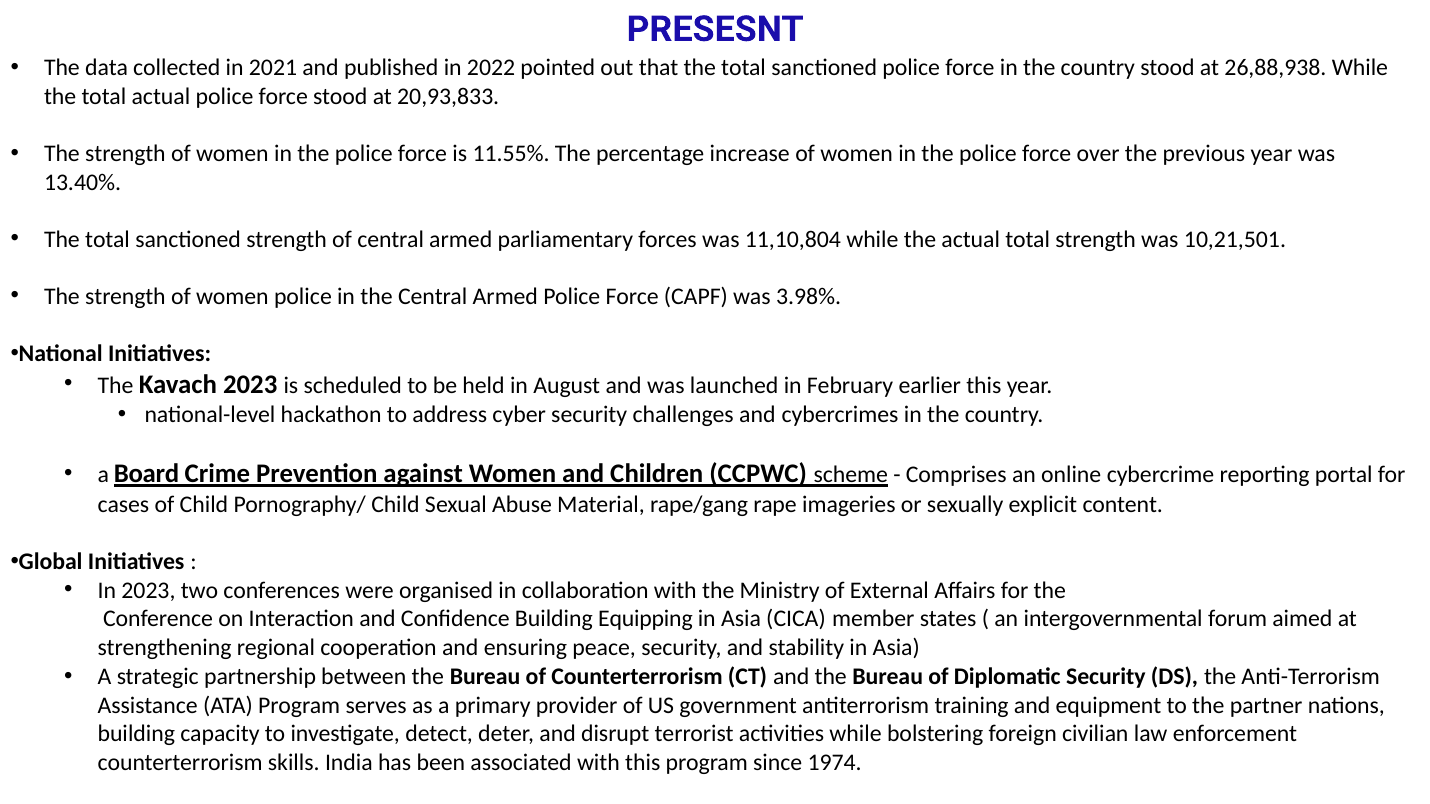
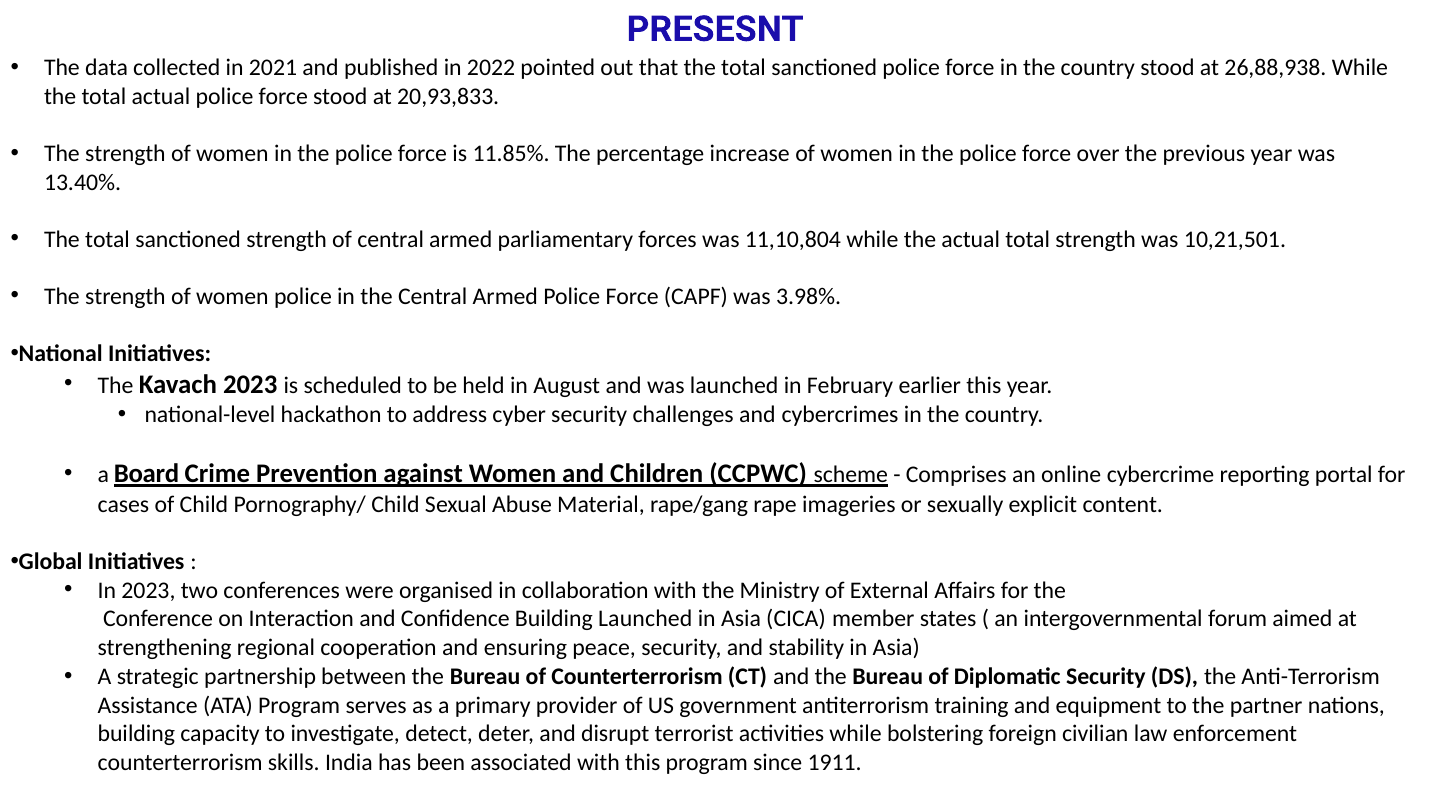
11.55%: 11.55% -> 11.85%
Building Equipping: Equipping -> Launched
1974: 1974 -> 1911
